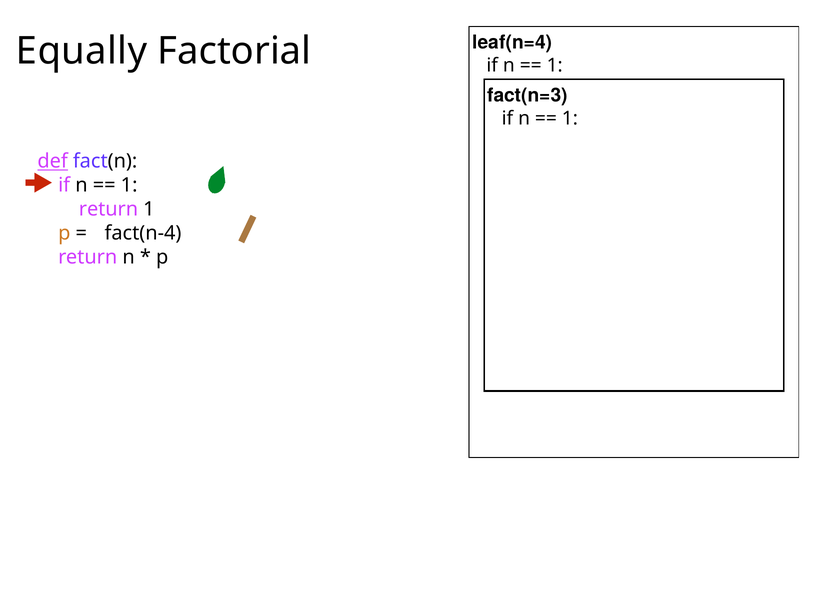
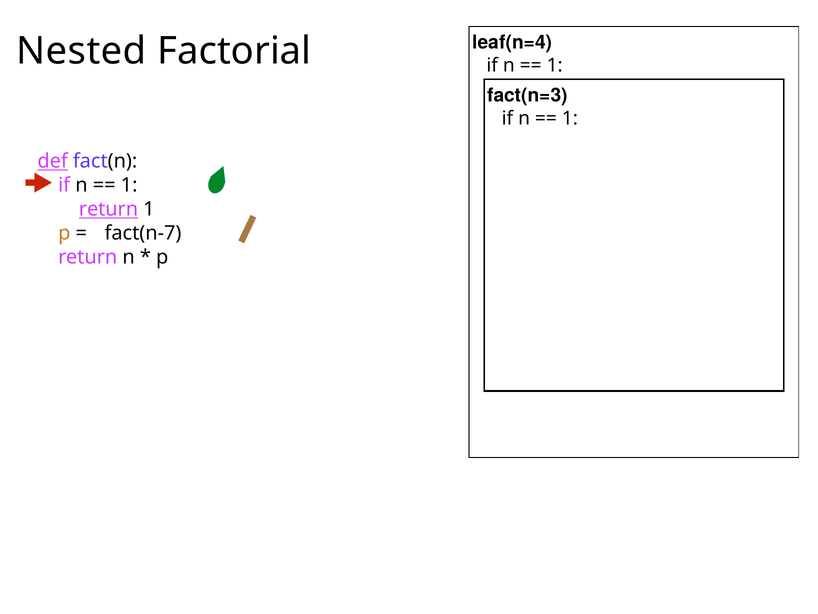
Equally: Equally -> Nested
return at (108, 209) underline: none -> present
fact(n-4: fact(n-4 -> fact(n-7
